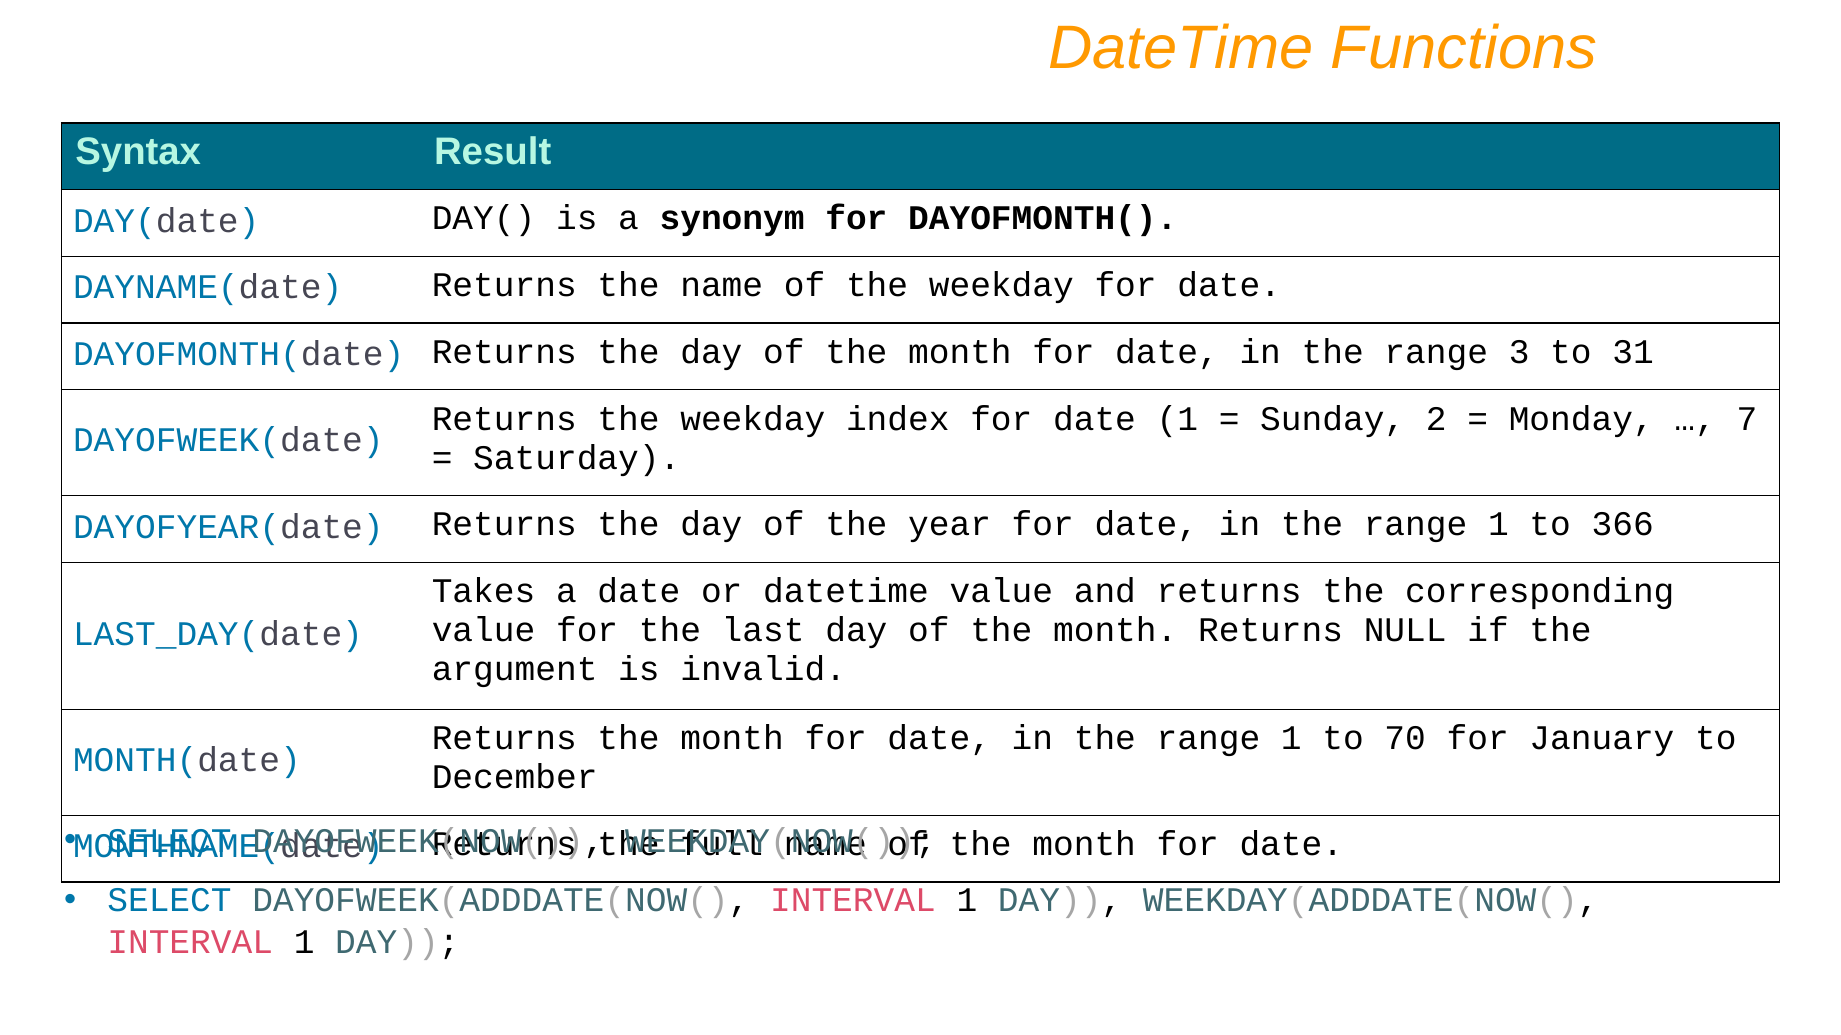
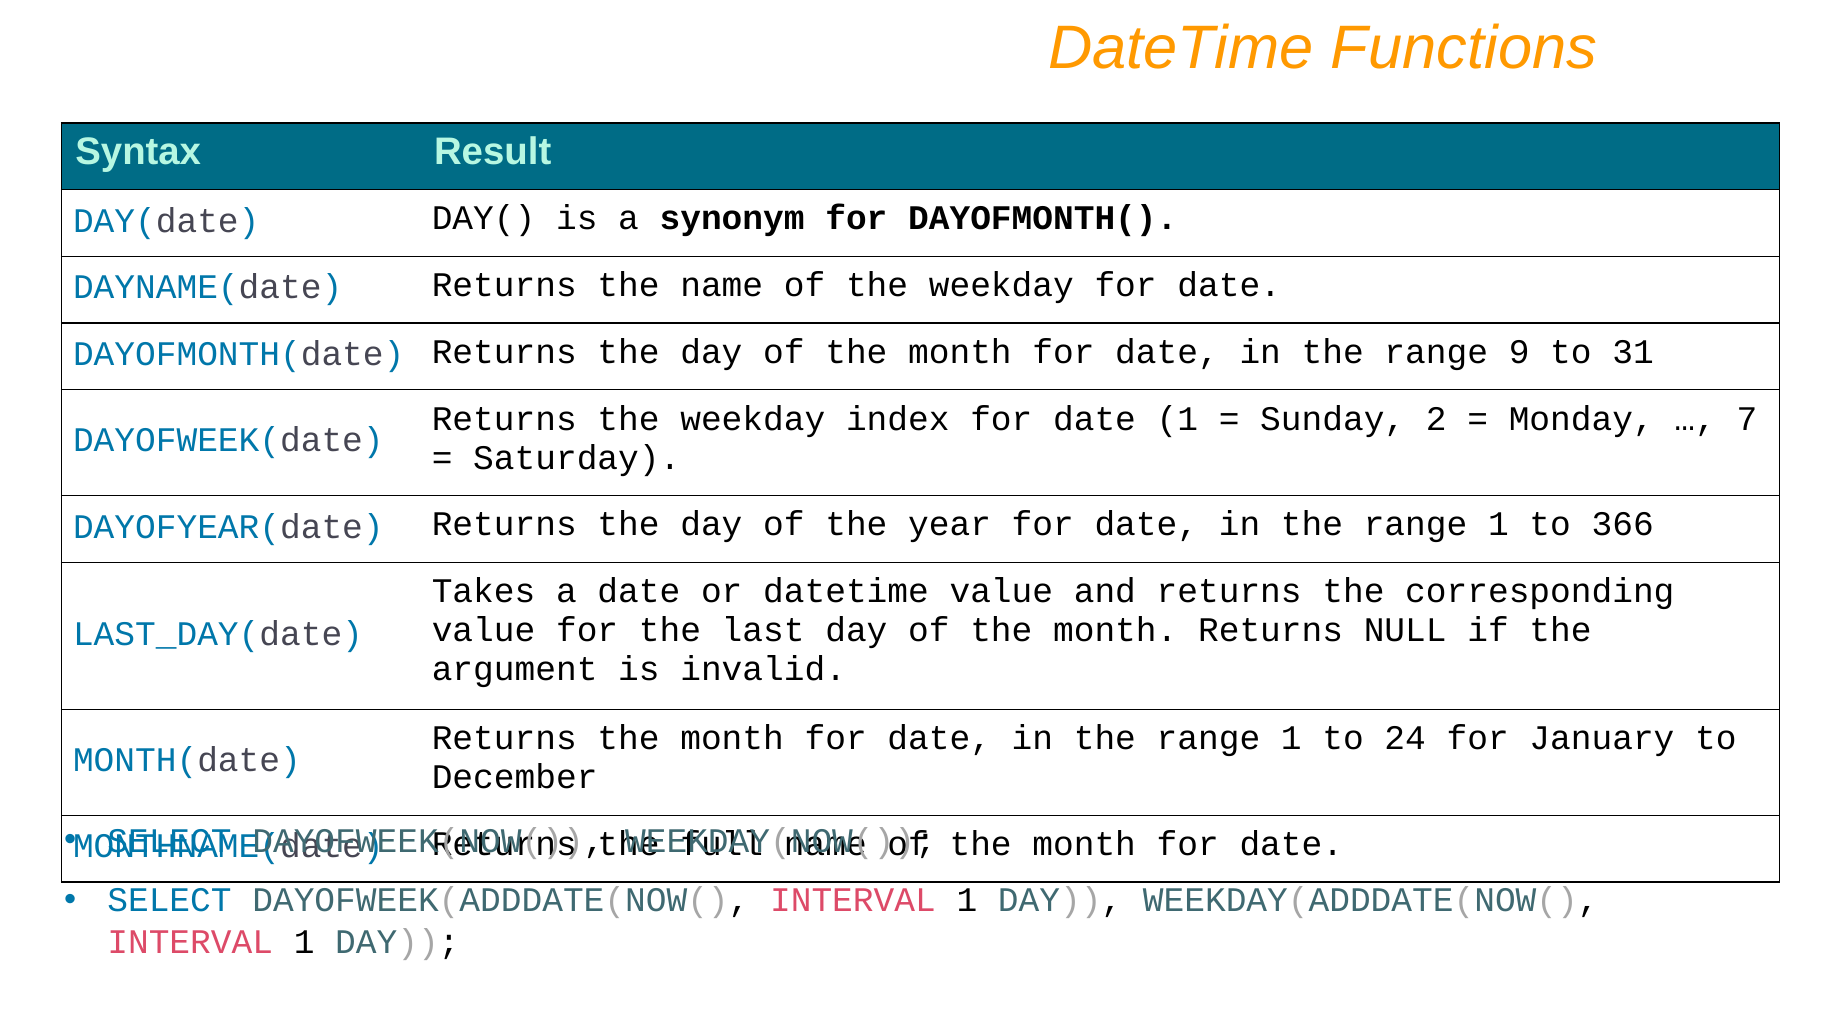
3: 3 -> 9
70: 70 -> 24
